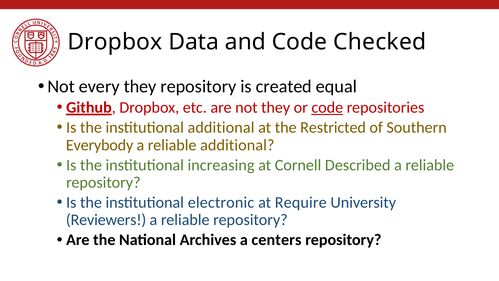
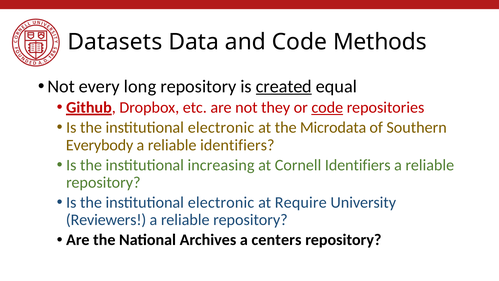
Dropbox at (115, 42): Dropbox -> Datasets
Checked: Checked -> Methods
every they: they -> long
created underline: none -> present
additional at (221, 127): additional -> electronic
Restricted: Restricted -> Microdata
reliable additional: additional -> identifiers
Cornell Described: Described -> Identifiers
